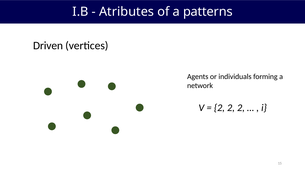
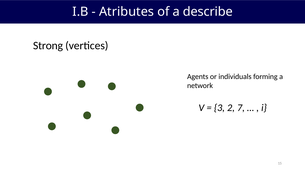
patterns: patterns -> describe
Driven: Driven -> Strong
2 at (219, 108): 2 -> 3
2 at (241, 108): 2 -> 7
